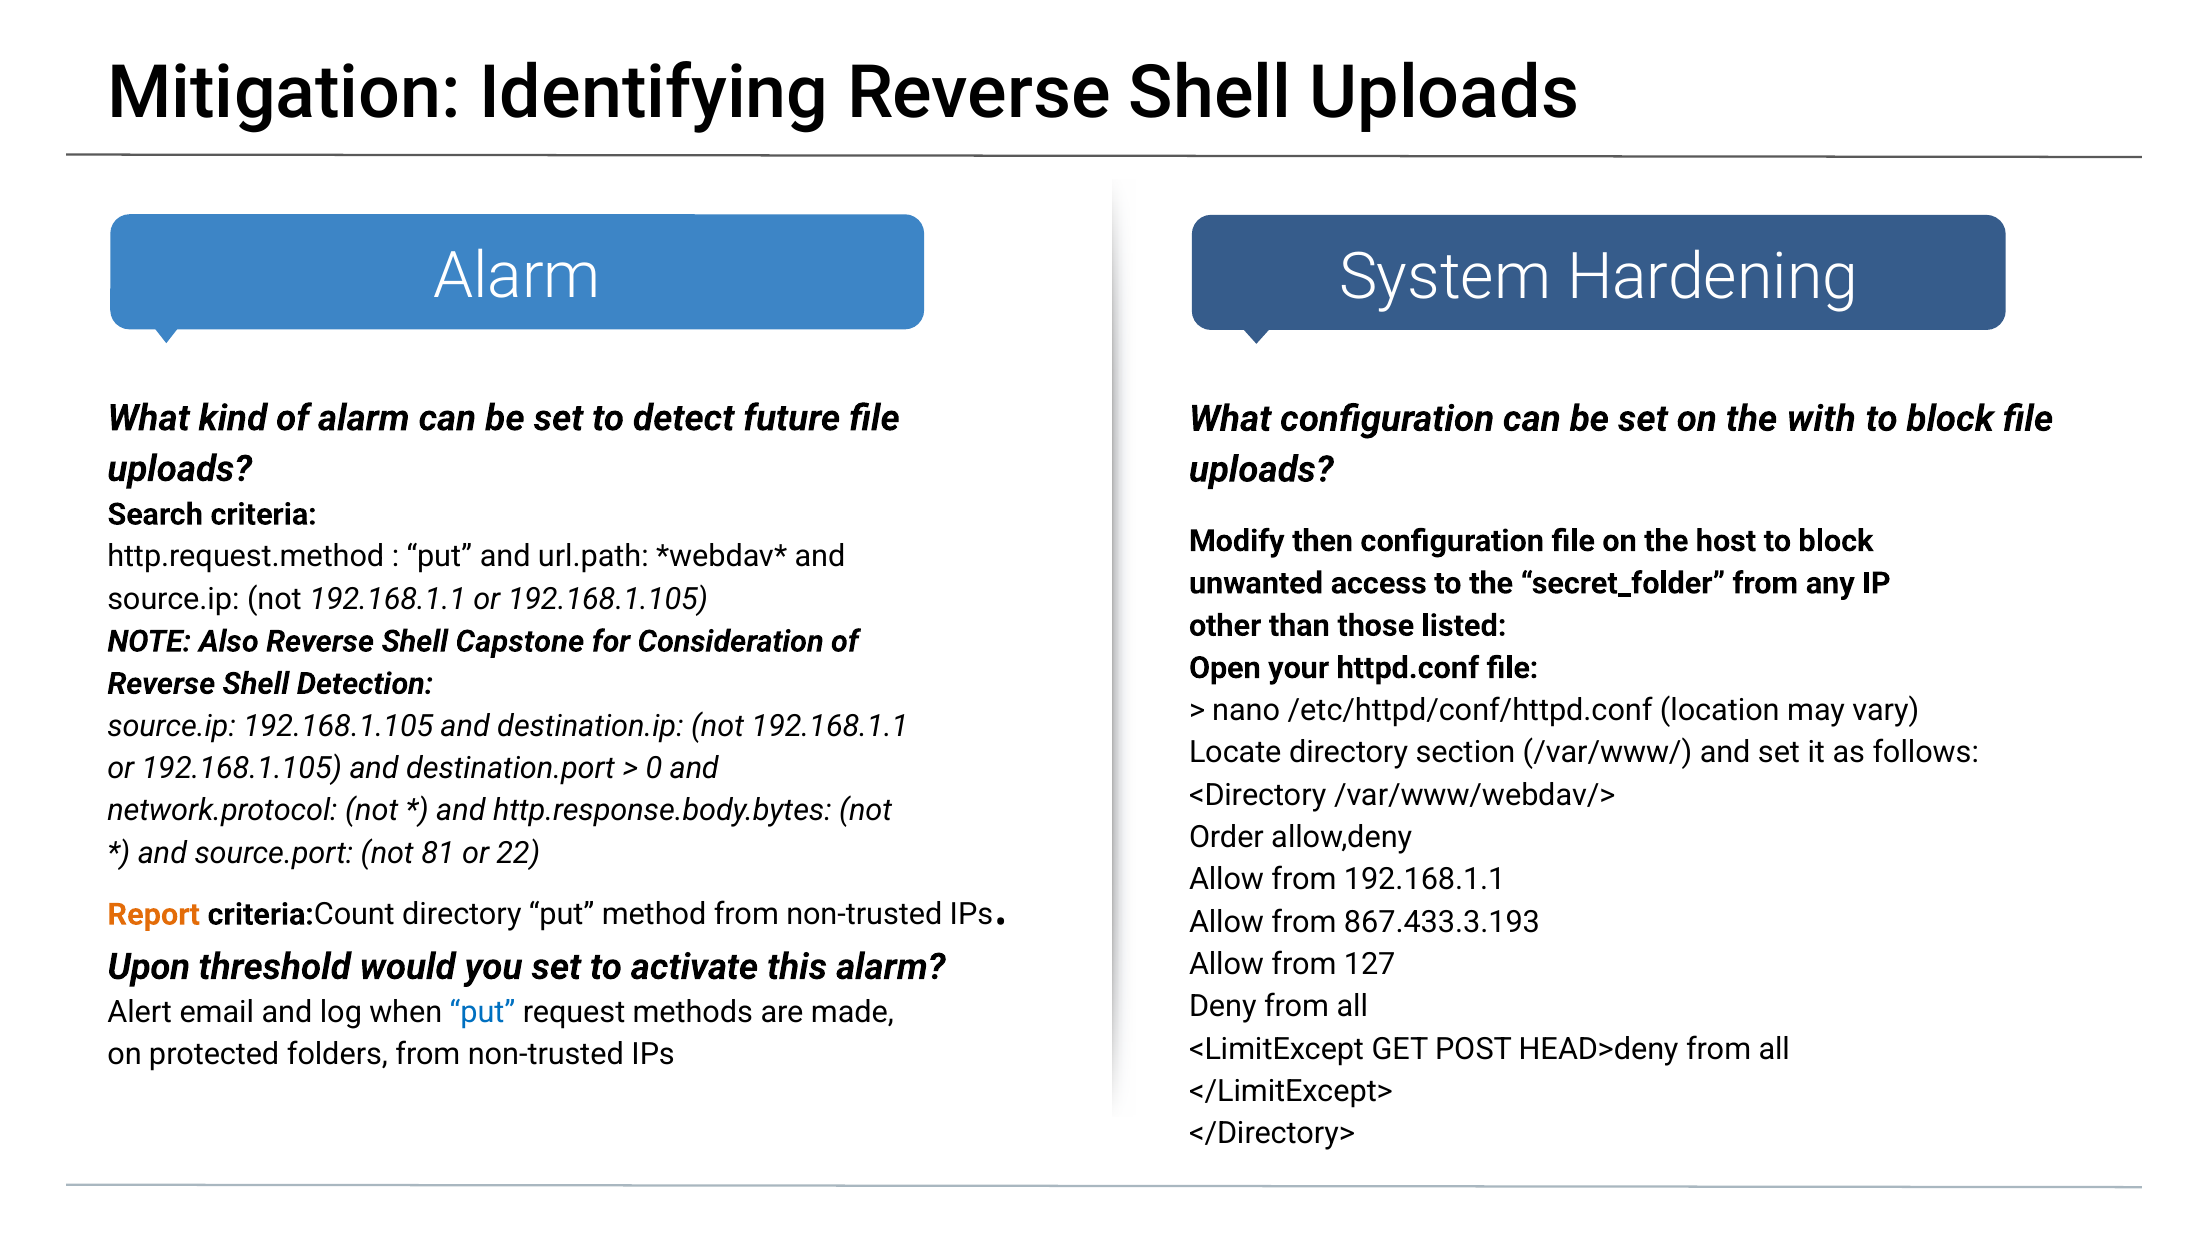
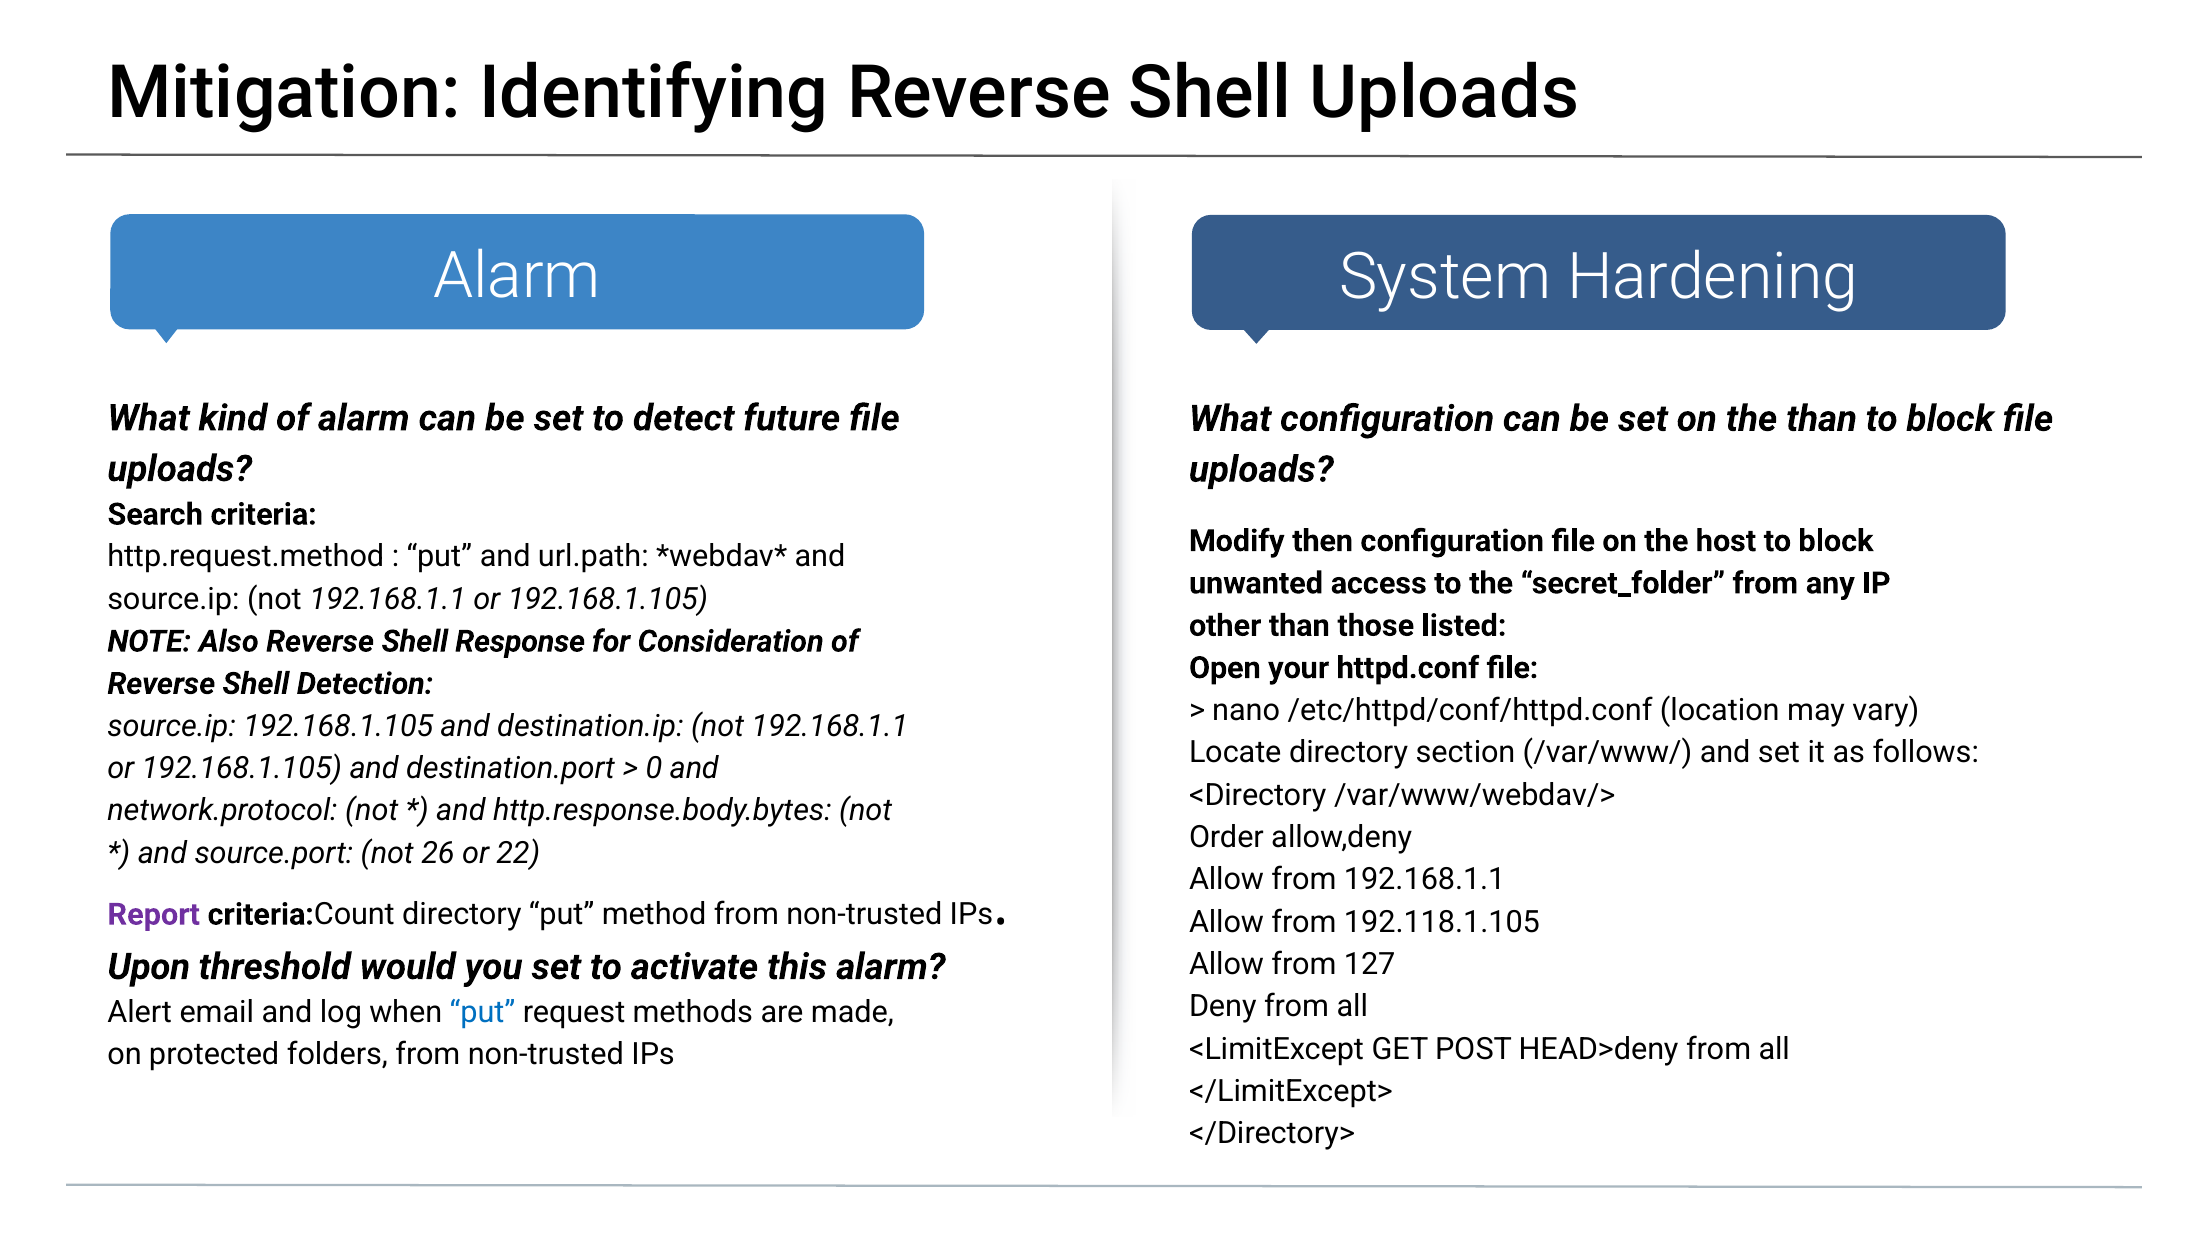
the with: with -> than
Capstone: Capstone -> Response
81: 81 -> 26
Report colour: orange -> purple
867.433.3.193: 867.433.3.193 -> 192.118.1.105
